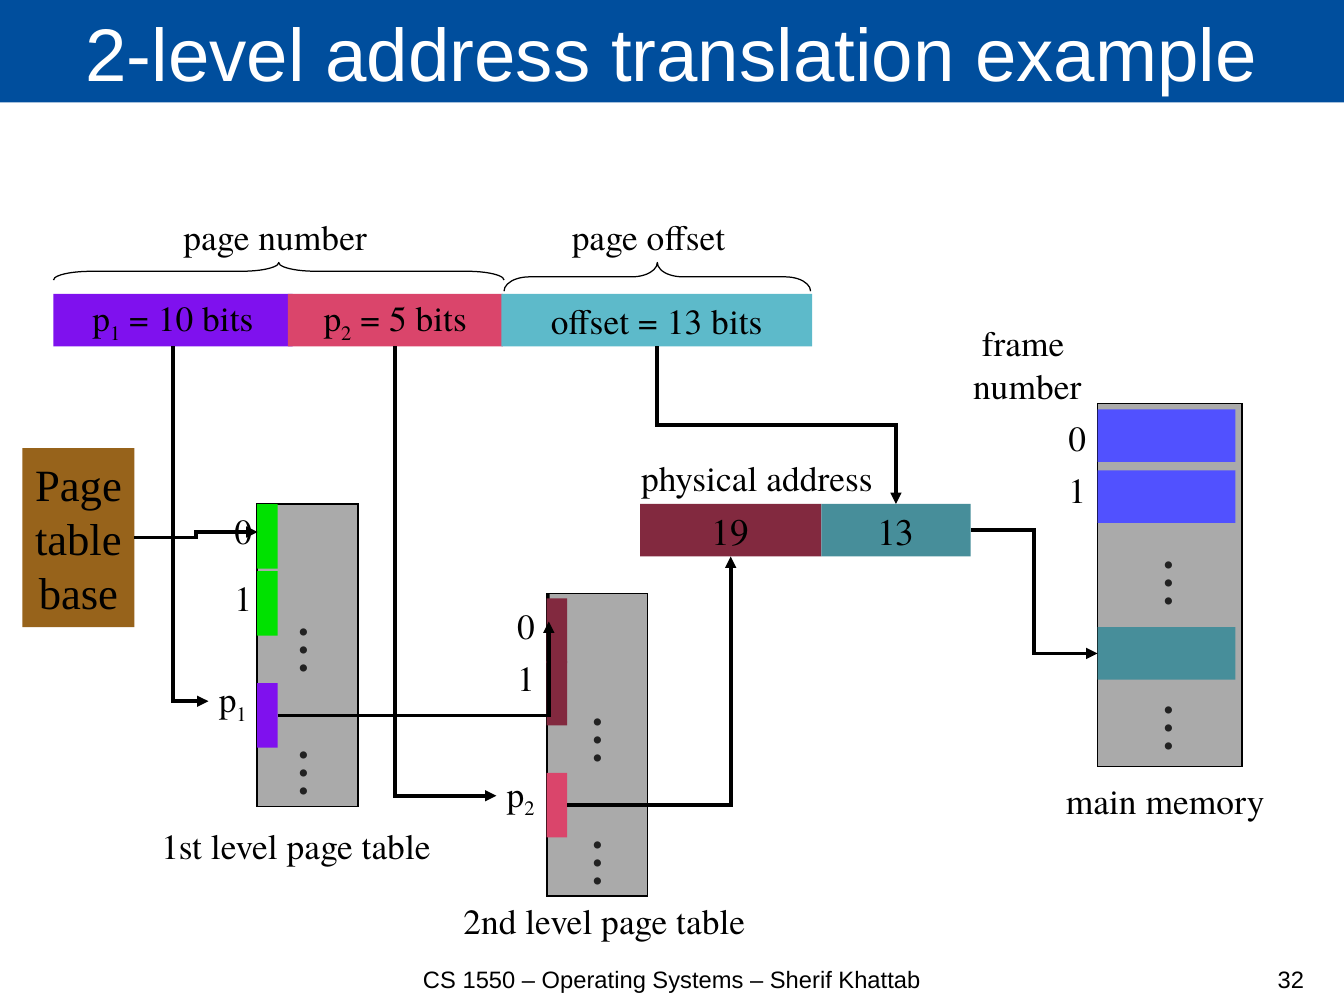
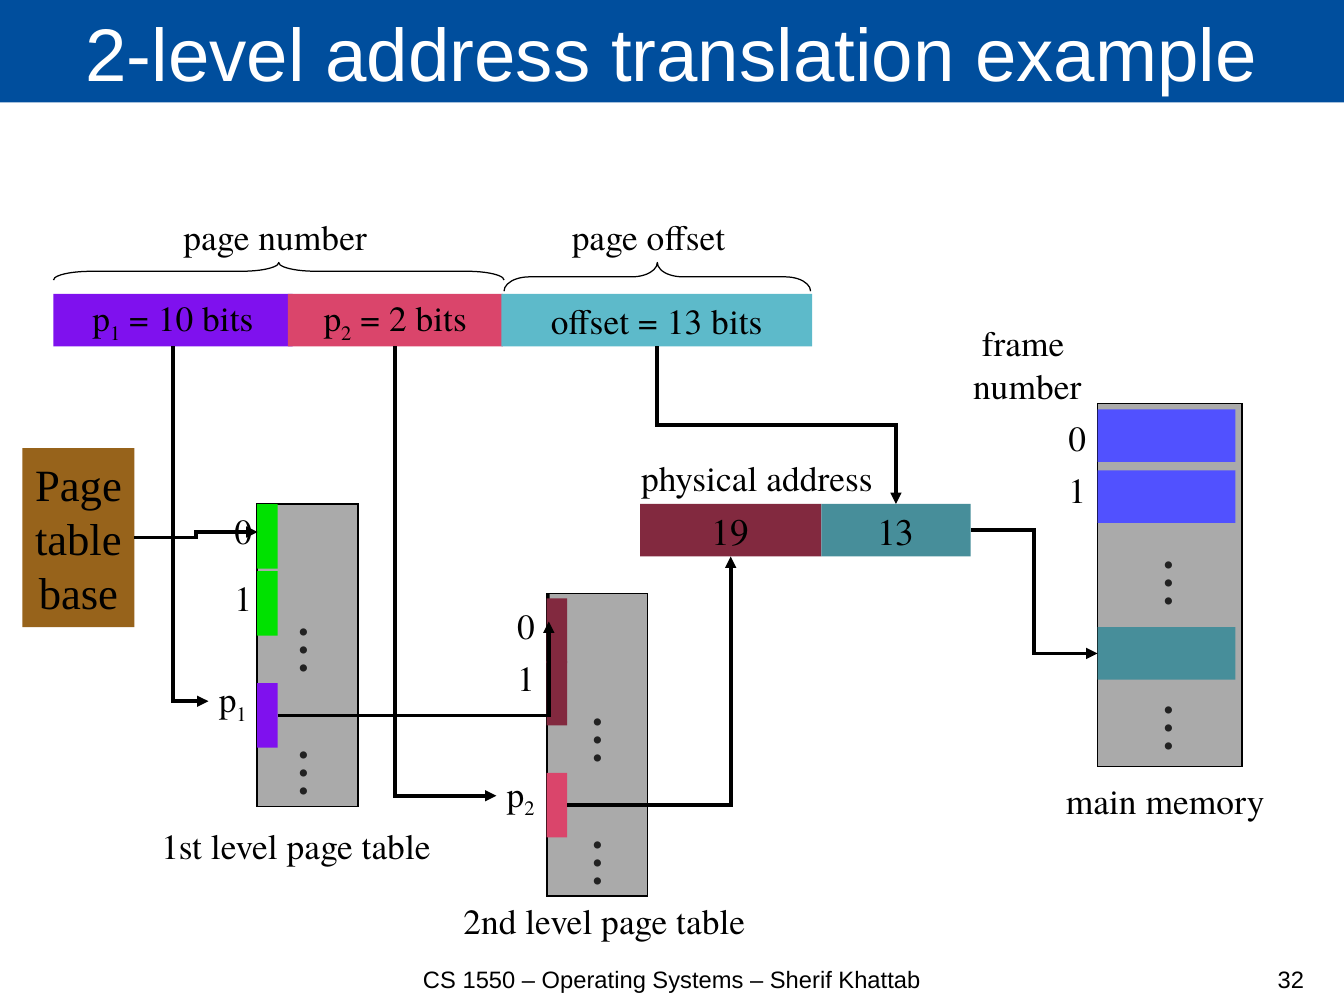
5 at (398, 320): 5 -> 2
